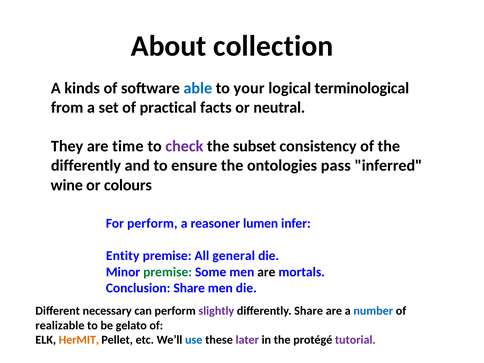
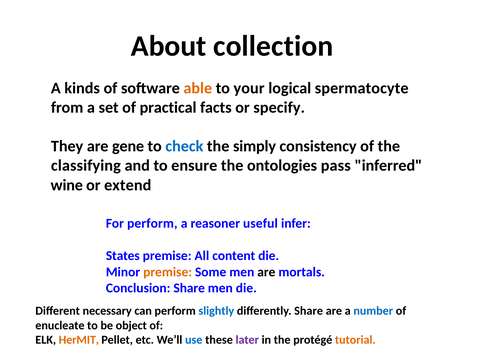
able colour: blue -> orange
terminological: terminological -> spermatocyte
neutral: neutral -> specify
time: time -> gene
check colour: purple -> blue
subset: subset -> simply
differently at (86, 166): differently -> classifying
colours: colours -> extend
lumen: lumen -> useful
Entity: Entity -> States
general: general -> content
premise at (168, 272) colour: green -> orange
slightly colour: purple -> blue
realizable: realizable -> enucleate
gelato: gelato -> object
tutorial colour: purple -> orange
